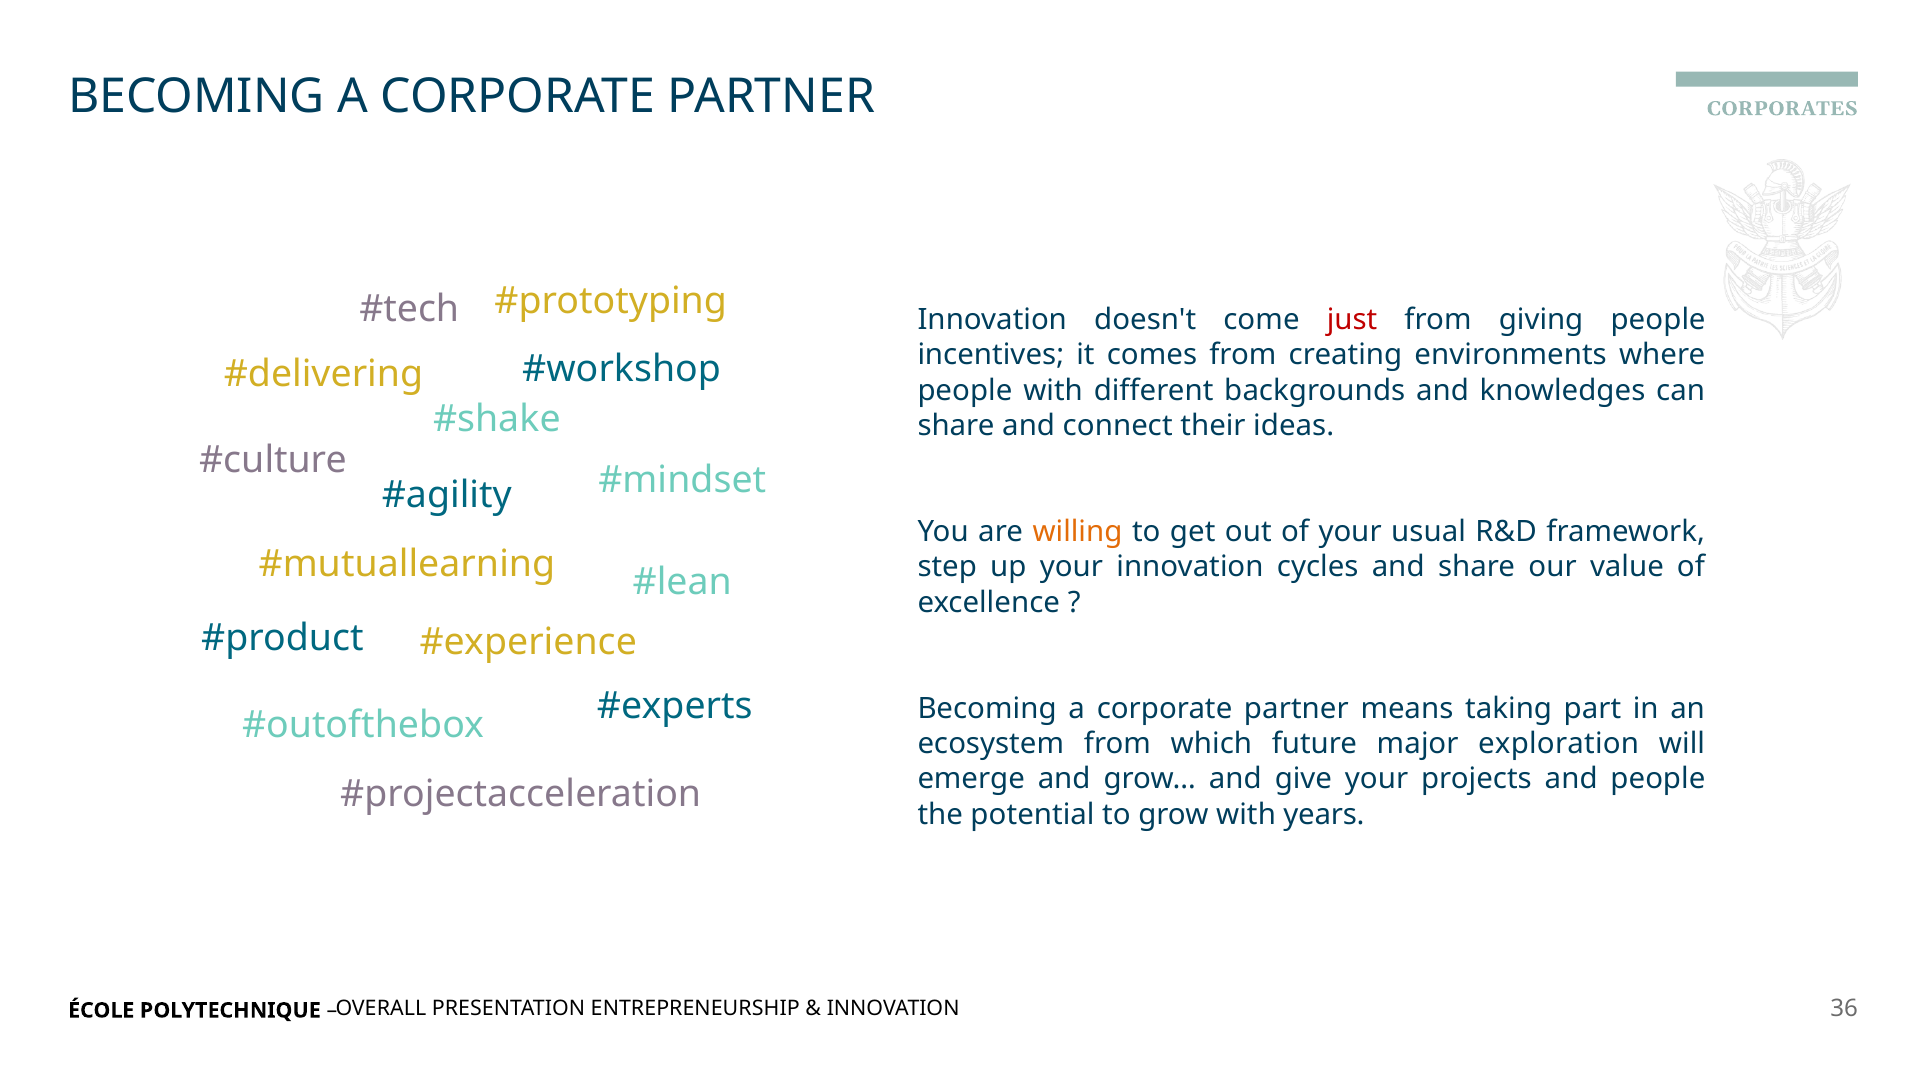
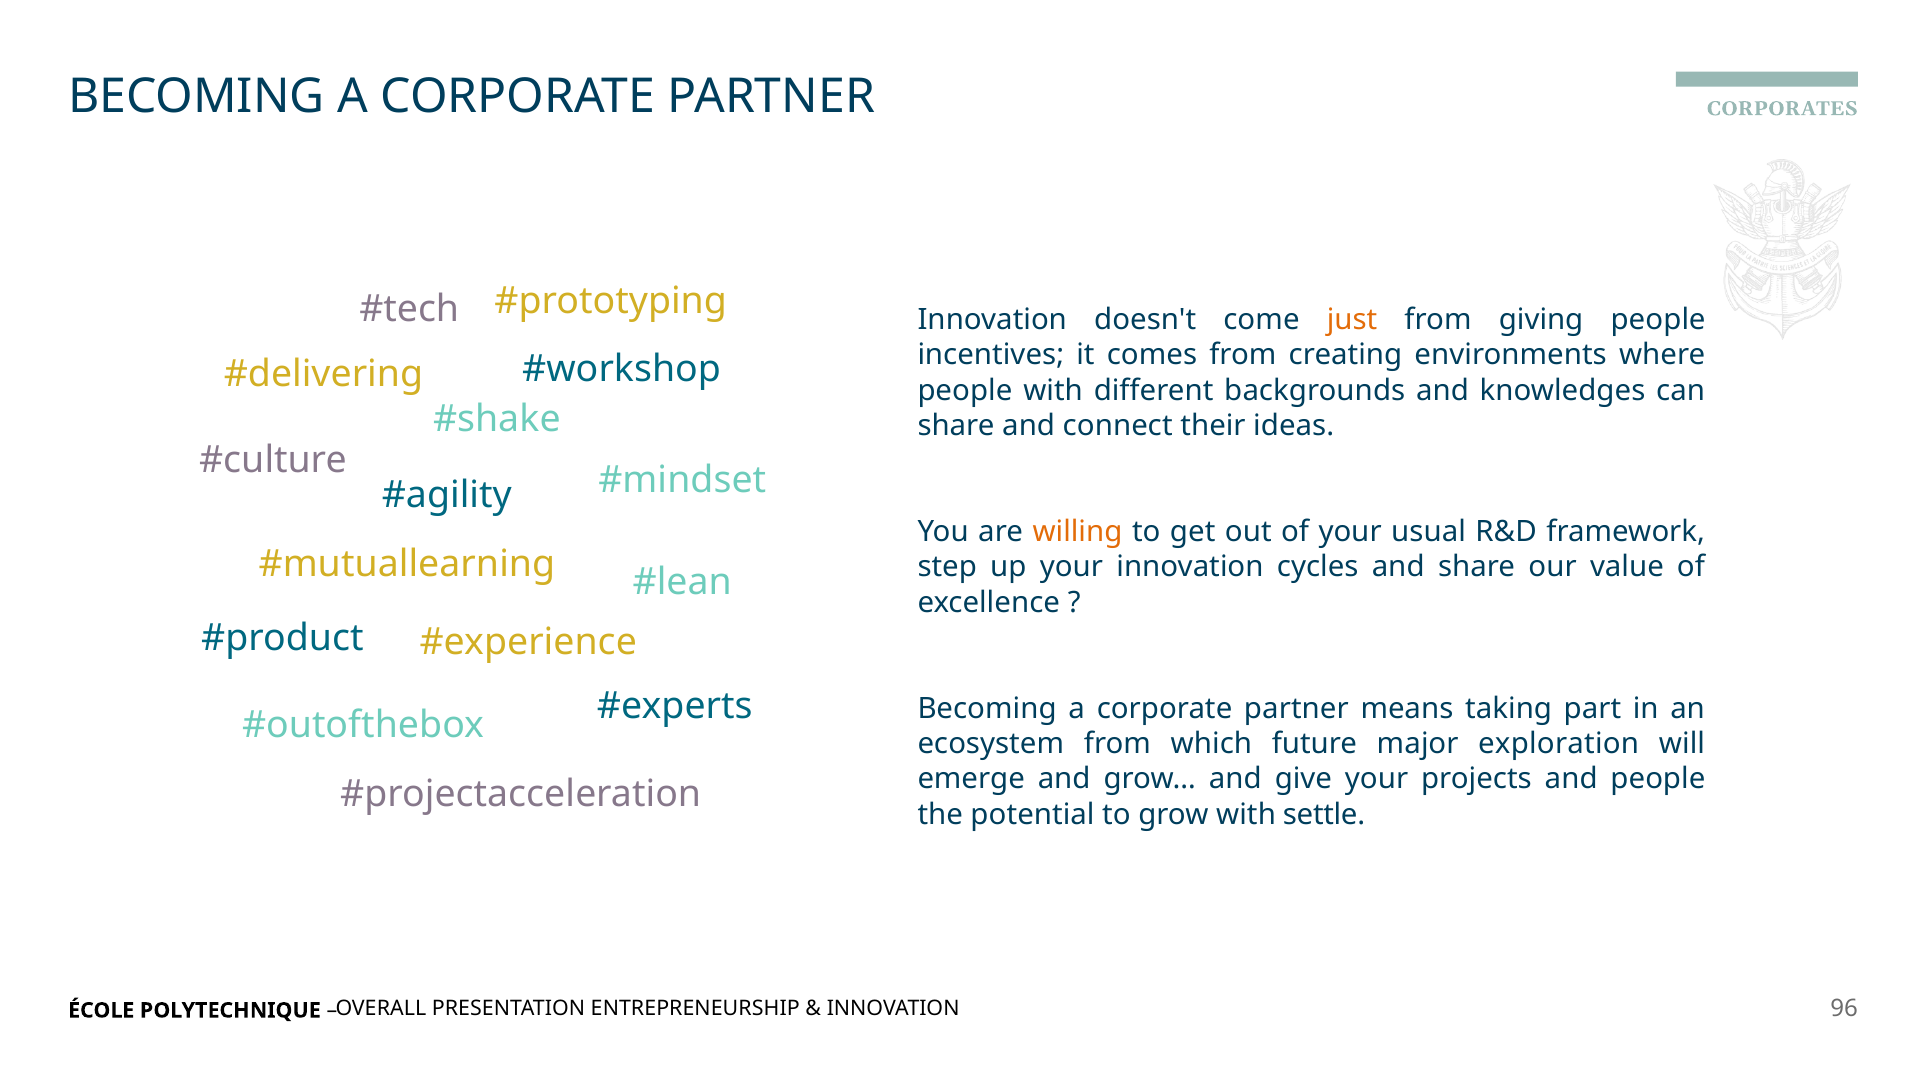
just colour: red -> orange
years: years -> settle
36: 36 -> 96
